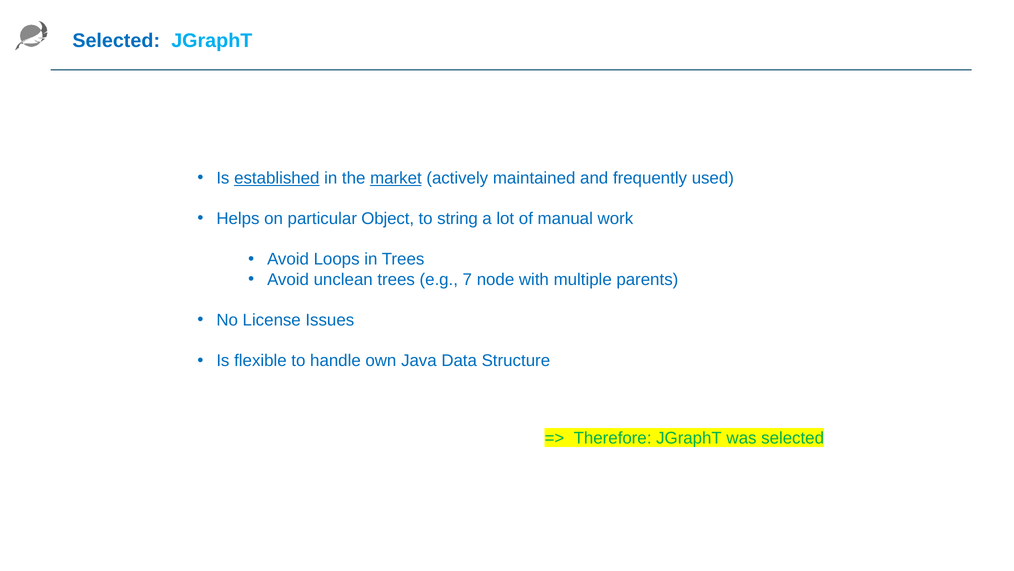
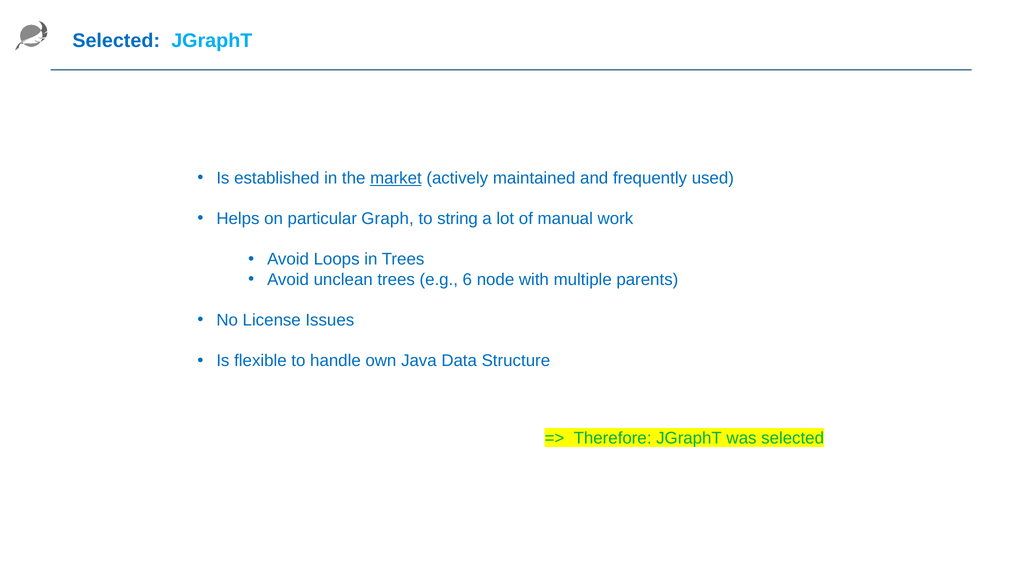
established underline: present -> none
Object: Object -> Graph
7: 7 -> 6
